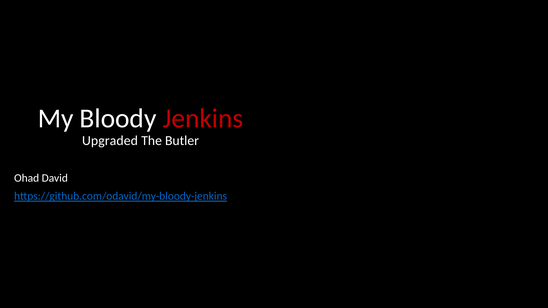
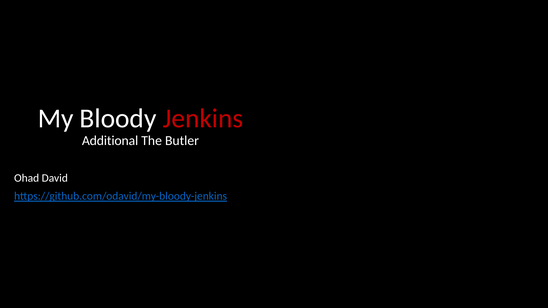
Upgraded: Upgraded -> Additional
